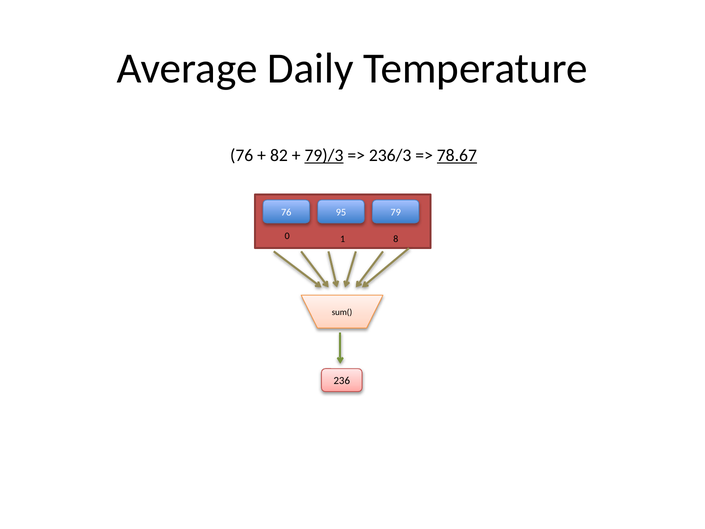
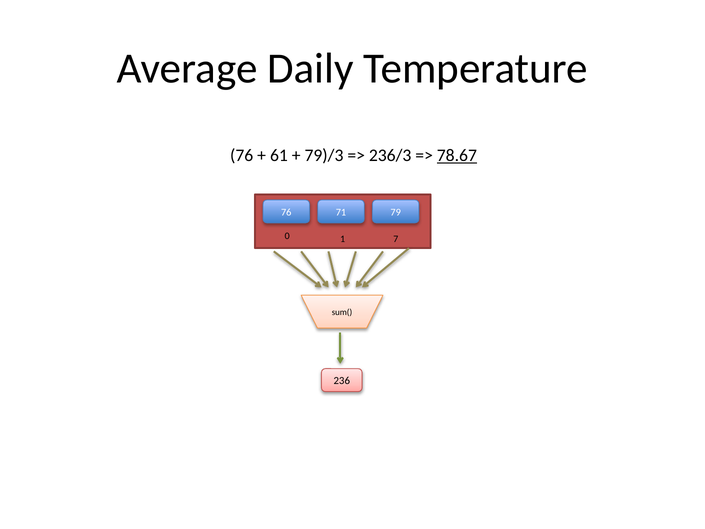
82: 82 -> 61
79)/3 underline: present -> none
95: 95 -> 71
8: 8 -> 7
